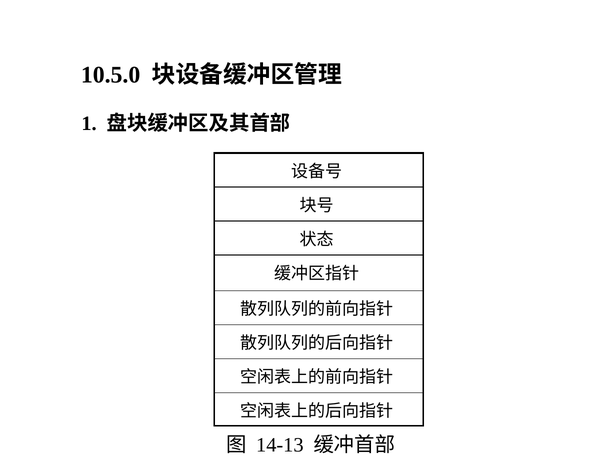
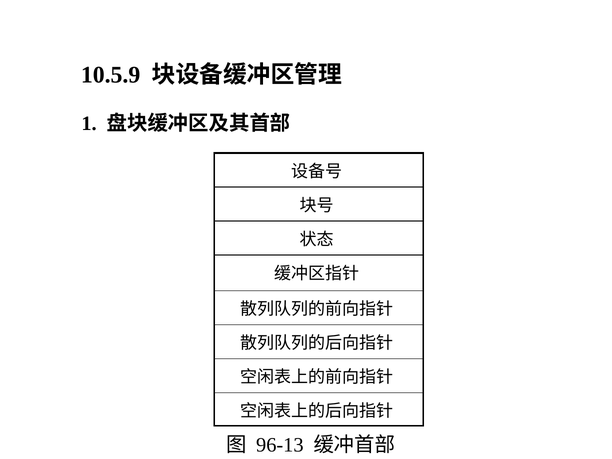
10.5.0: 10.5.0 -> 10.5.9
14-13: 14-13 -> 96-13
